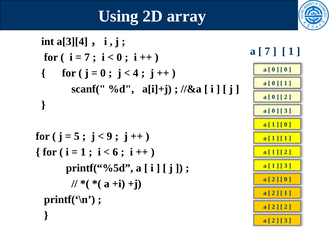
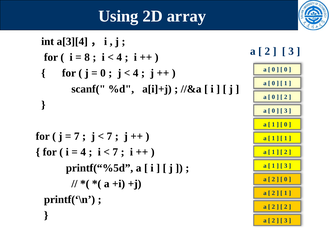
7 at (267, 51): 7 -> 2
1 at (291, 51): 1 -> 3
7 at (87, 57): 7 -> 8
0 at (119, 57): 0 -> 4
5 at (77, 136): 5 -> 7
9 at (109, 136): 9 -> 7
1 at (83, 152): 1 -> 4
6 at (115, 152): 6 -> 7
